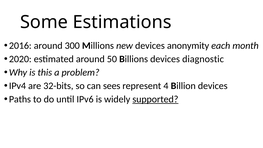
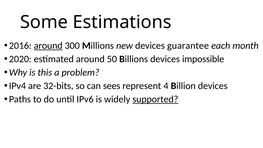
around at (48, 46) underline: none -> present
anonymity: anonymity -> guarantee
diagnostic: diagnostic -> impossible
